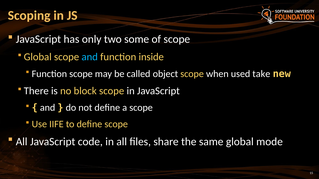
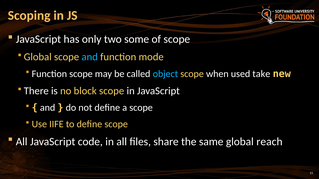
inside: inside -> mode
object colour: white -> light blue
mode: mode -> reach
